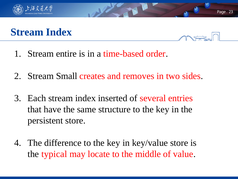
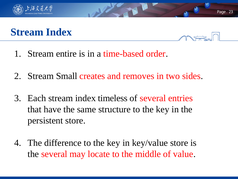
inserted: inserted -> timeless
the typical: typical -> several
